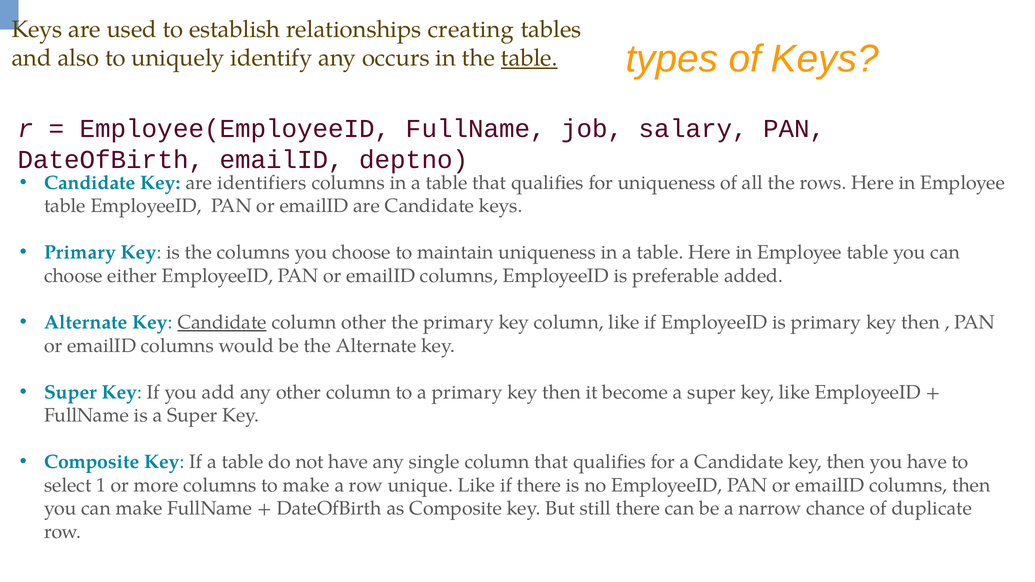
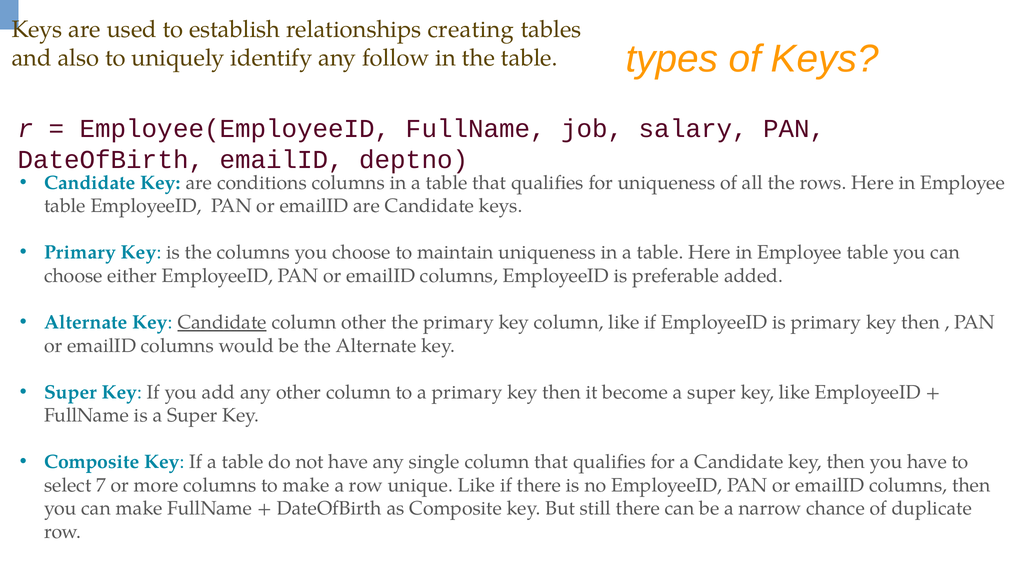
occurs: occurs -> follow
table at (529, 58) underline: present -> none
identifiers: identifiers -> conditions
1: 1 -> 7
